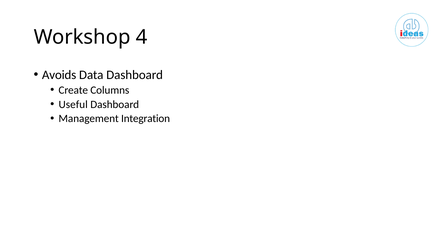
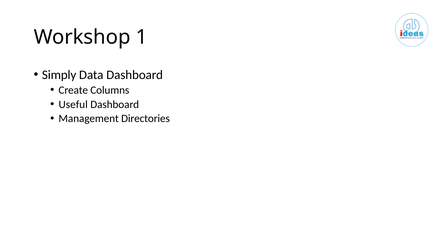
4: 4 -> 1
Avoids: Avoids -> Simply
Integration: Integration -> Directories
